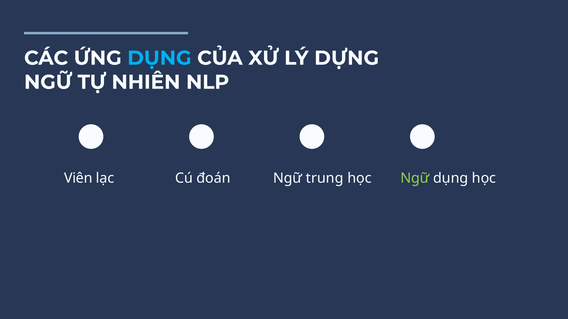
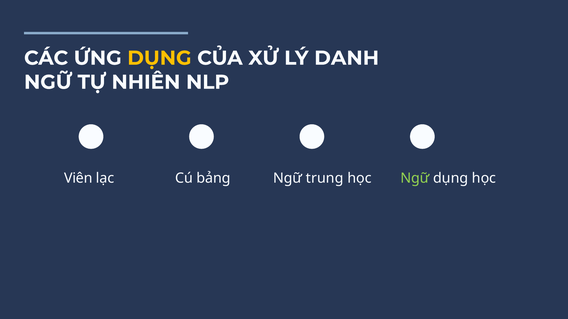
DỤNG colour: light blue -> yellow
DỰNG: DỰNG -> DANH
đoán: đoán -> bảng
